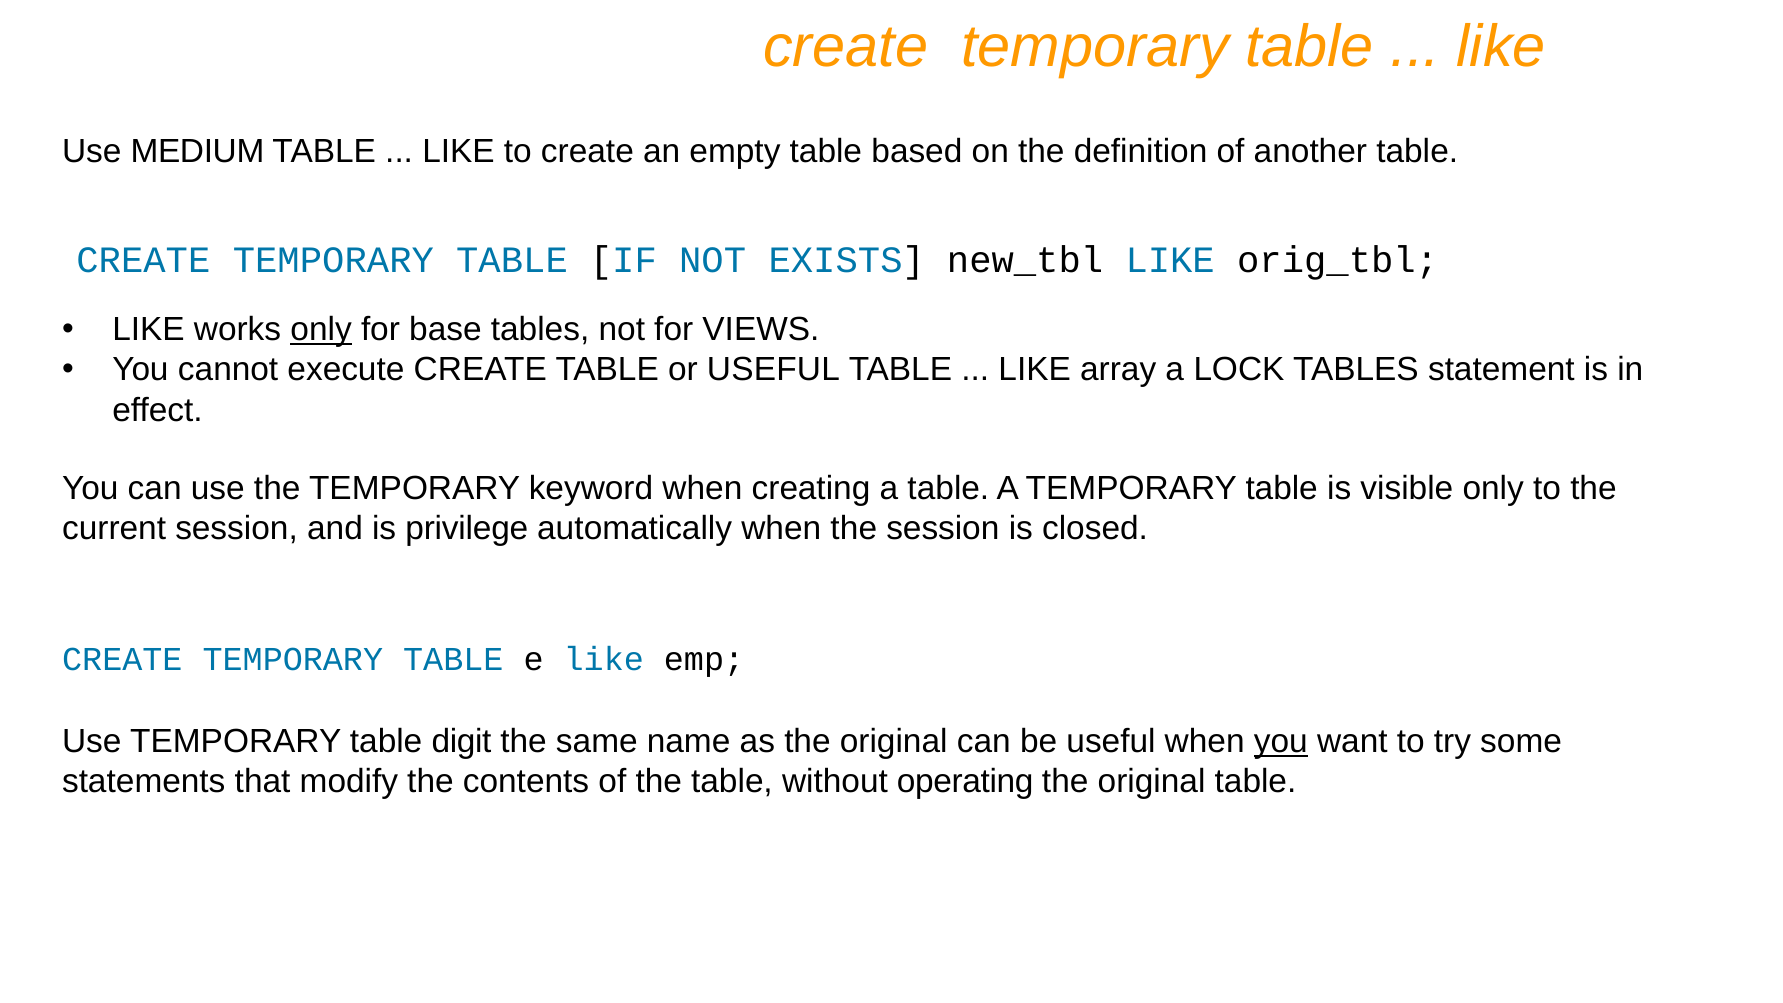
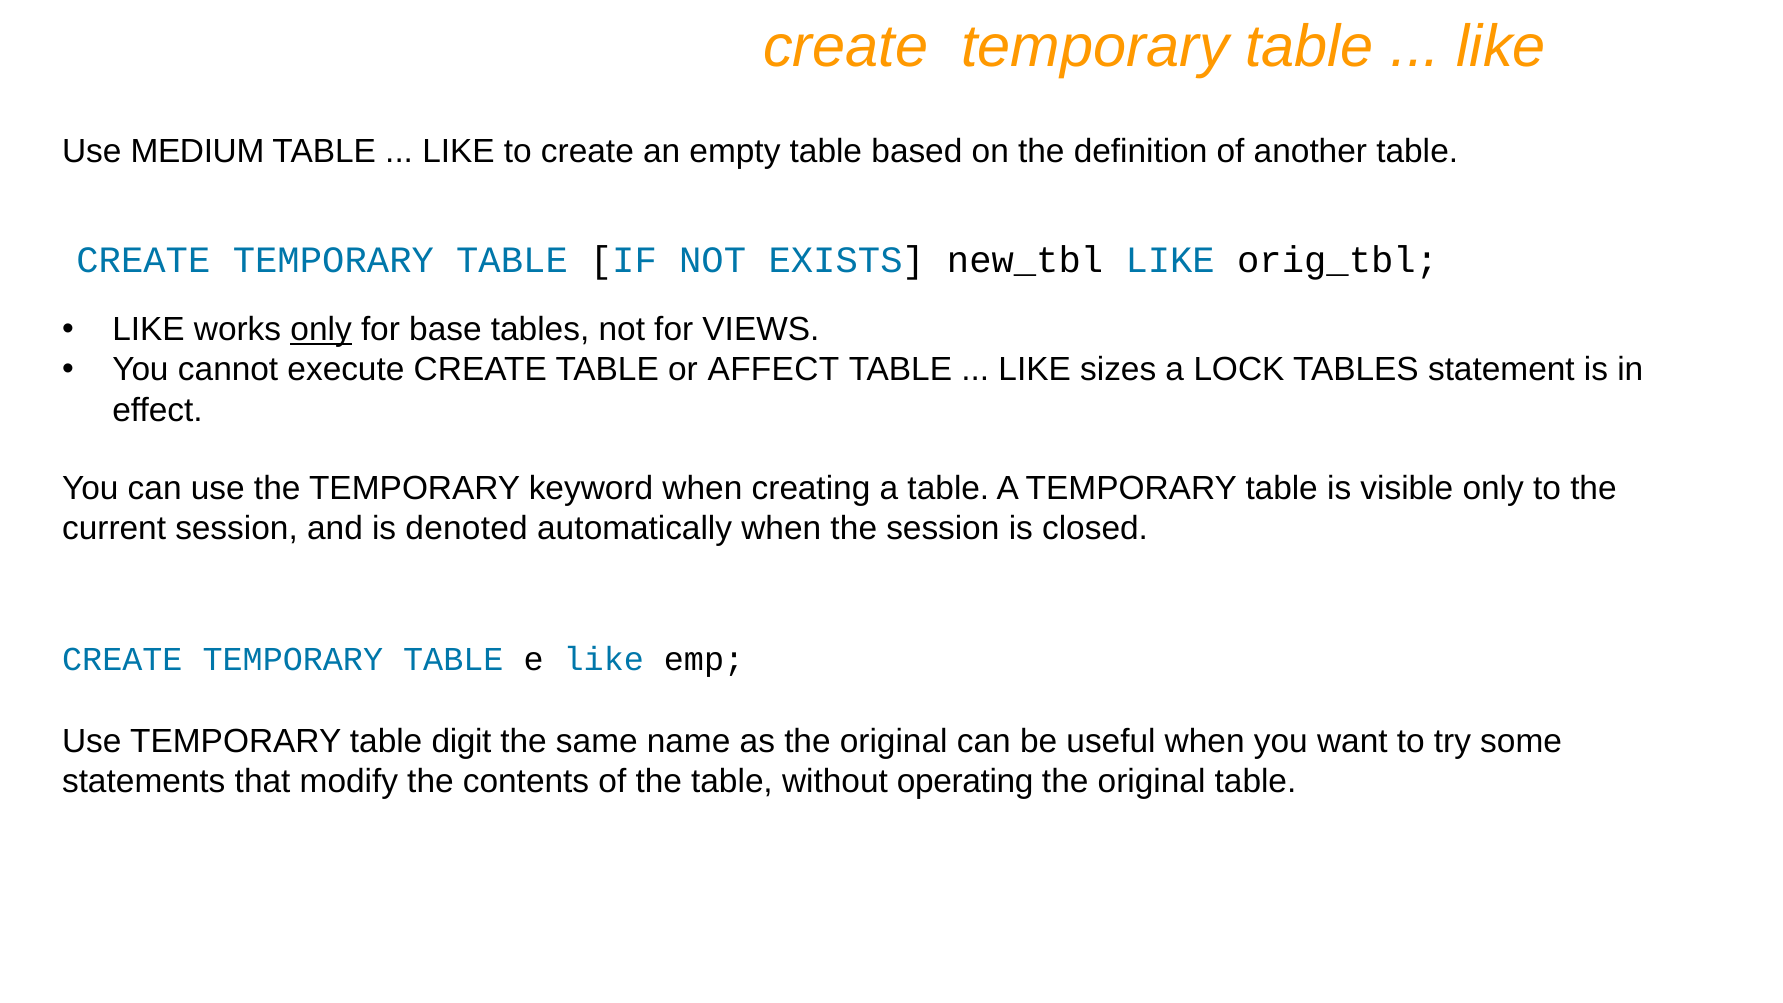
or USEFUL: USEFUL -> AFFECT
array: array -> sizes
privilege: privilege -> denoted
you at (1281, 741) underline: present -> none
